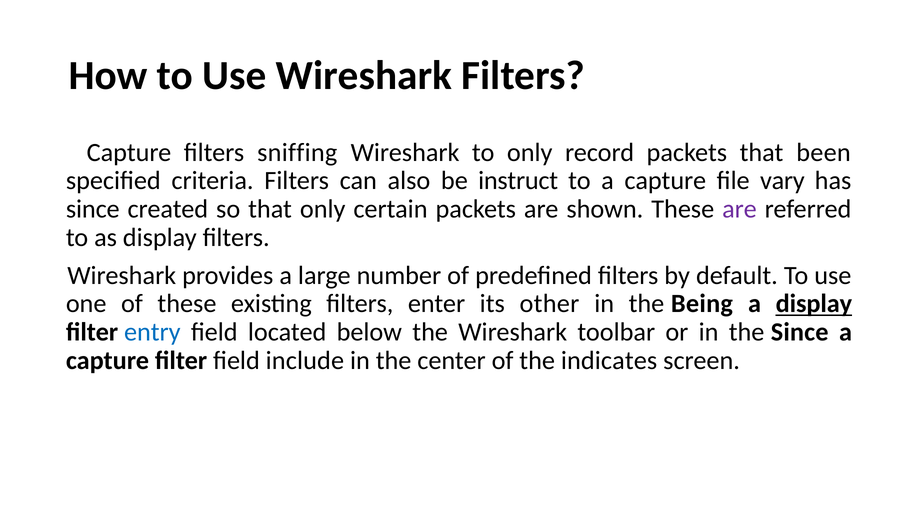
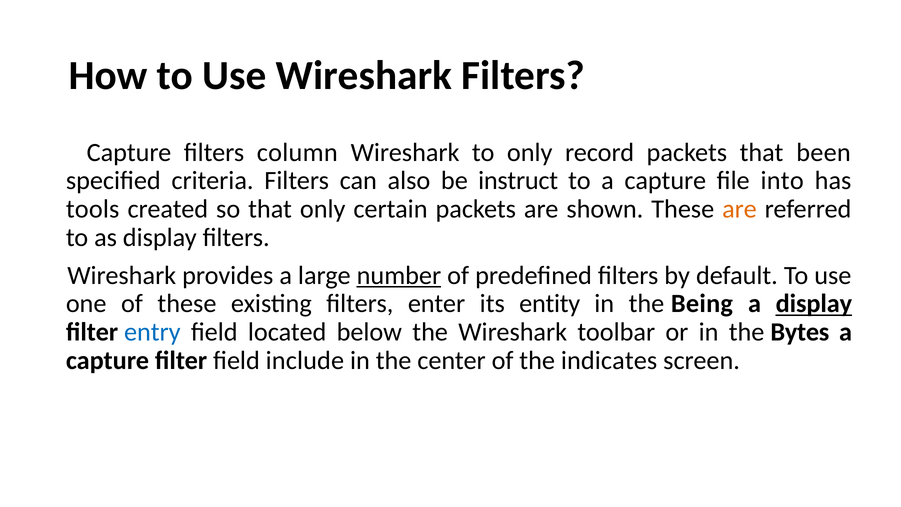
sniffing: sniffing -> column
vary: vary -> into
since at (93, 209): since -> tools
are at (739, 209) colour: purple -> orange
number underline: none -> present
other: other -> entity
the Since: Since -> Bytes
